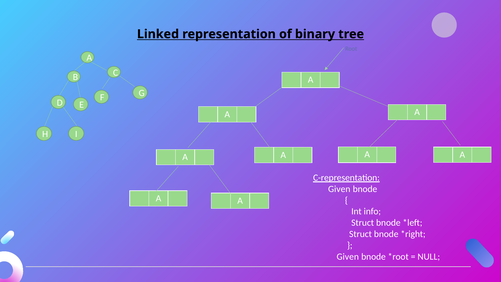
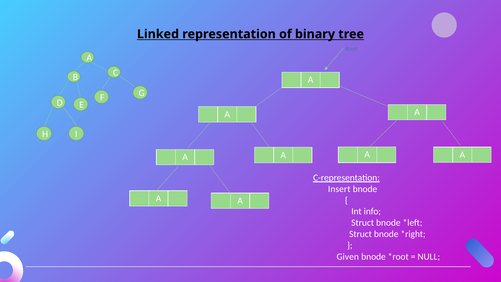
Given at (339, 189): Given -> Insert
